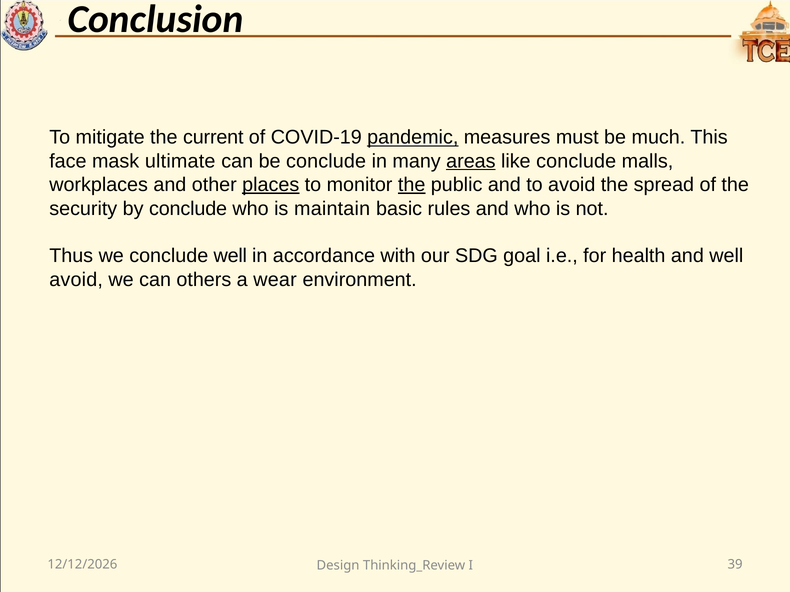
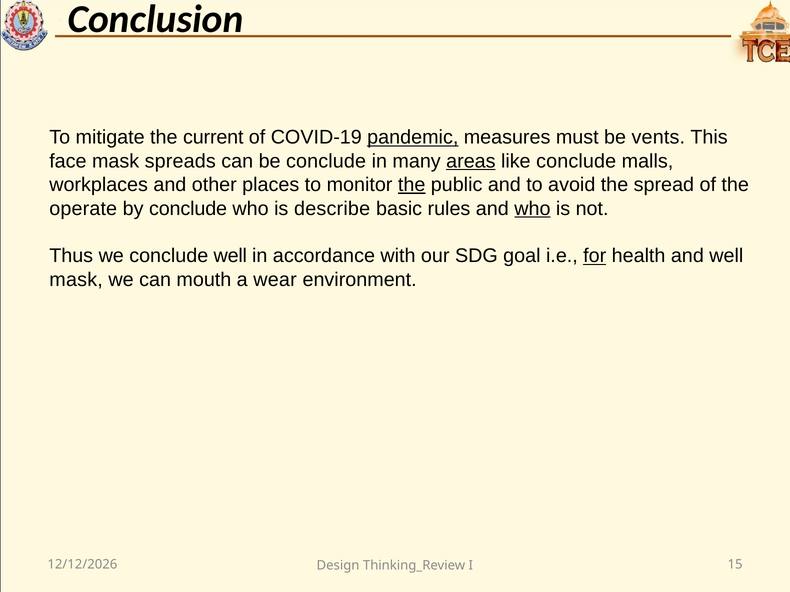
much: much -> vents
ultimate: ultimate -> spreads
places underline: present -> none
security: security -> operate
maintain: maintain -> describe
who at (532, 209) underline: none -> present
for underline: none -> present
avoid at (76, 280): avoid -> mask
others: others -> mouth
39: 39 -> 15
